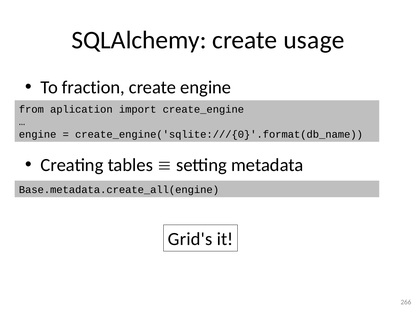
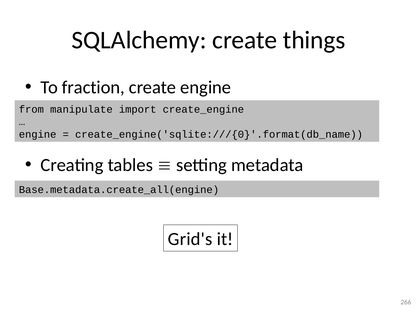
usage: usage -> things
aplication: aplication -> manipulate
